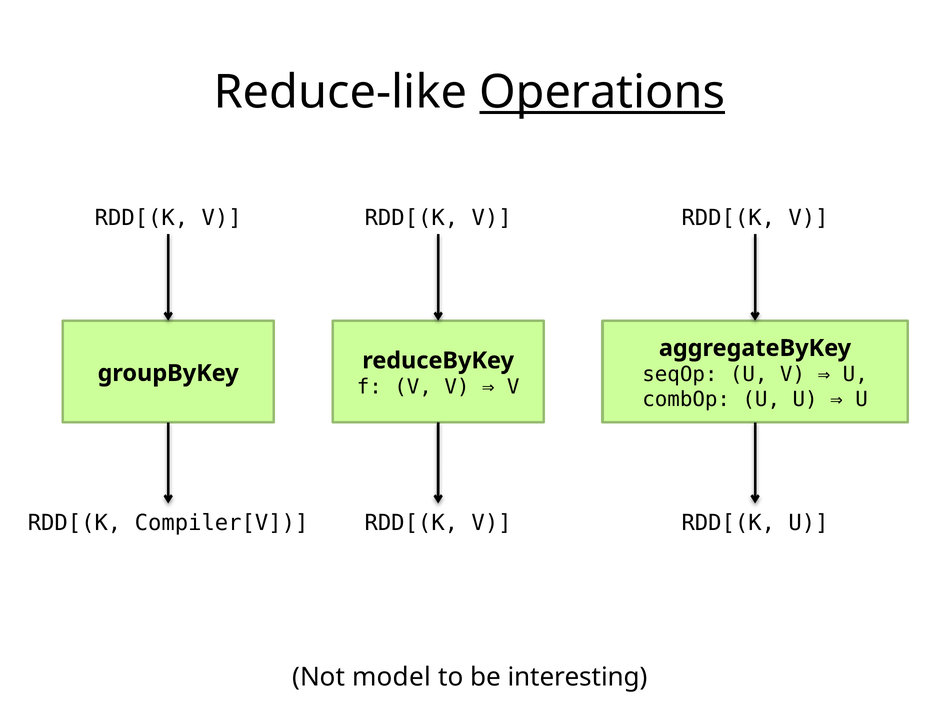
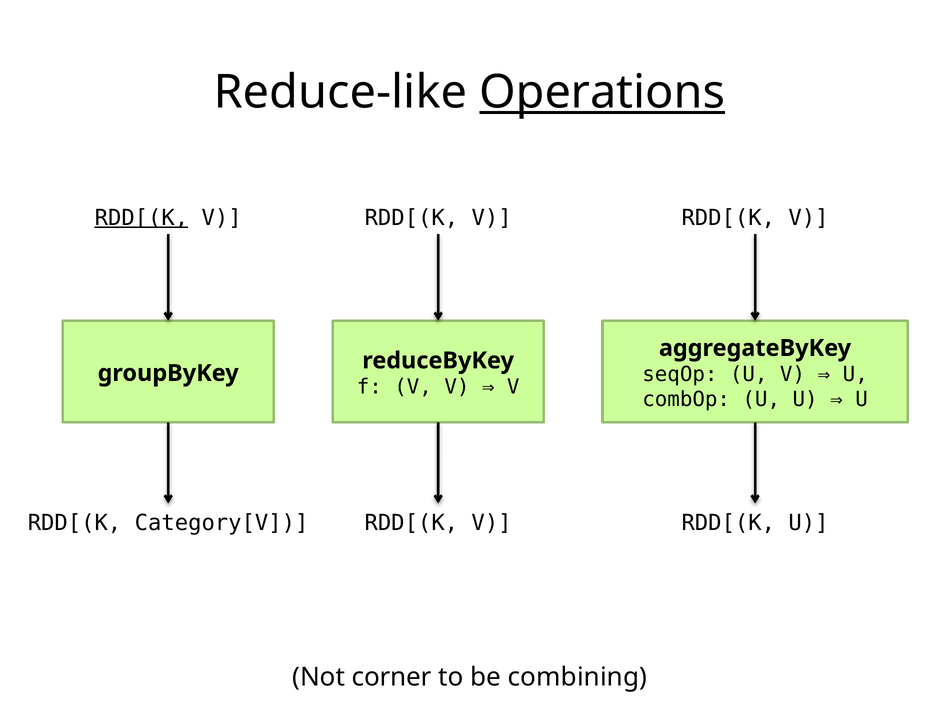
RDD[(K at (141, 218) underline: none -> present
Compiler[V: Compiler[V -> Category[V
model: model -> corner
interesting: interesting -> combining
